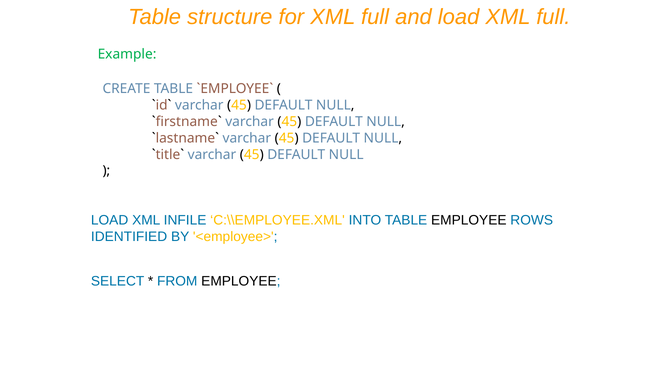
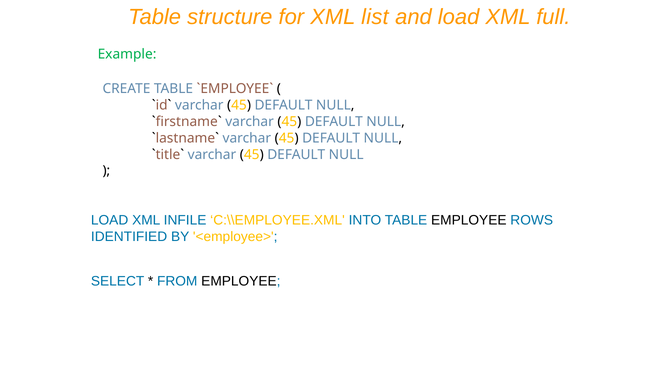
for XML full: full -> list
